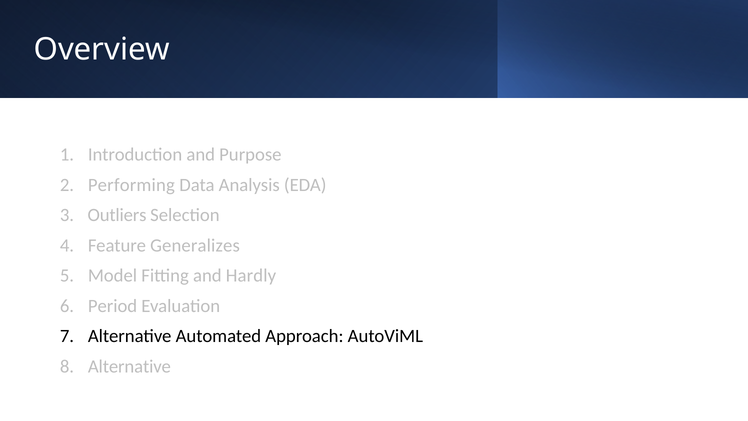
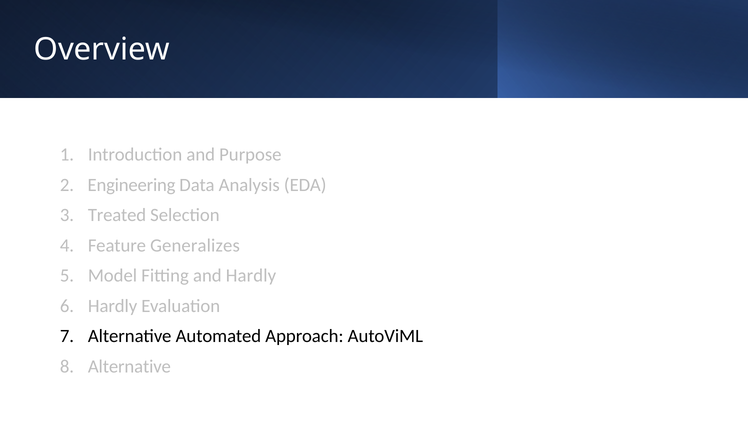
Performing: Performing -> Engineering
Outliers: Outliers -> Treated
Period at (113, 306): Period -> Hardly
